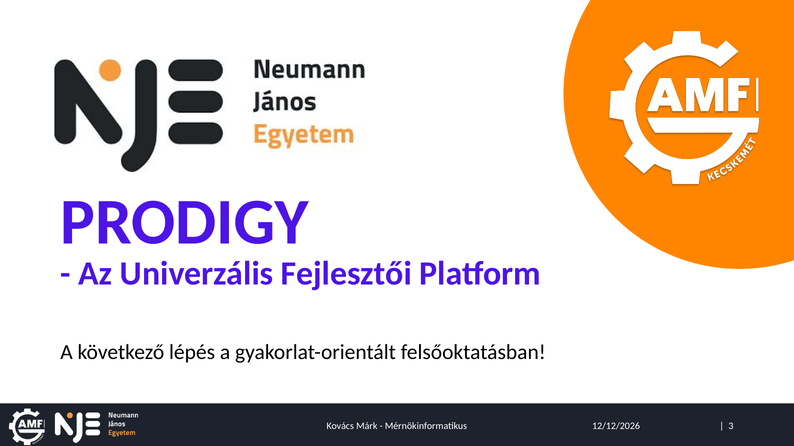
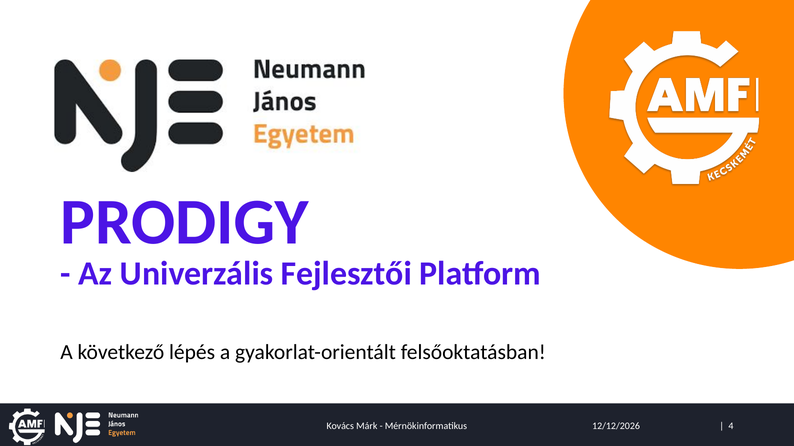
3: 3 -> 4
